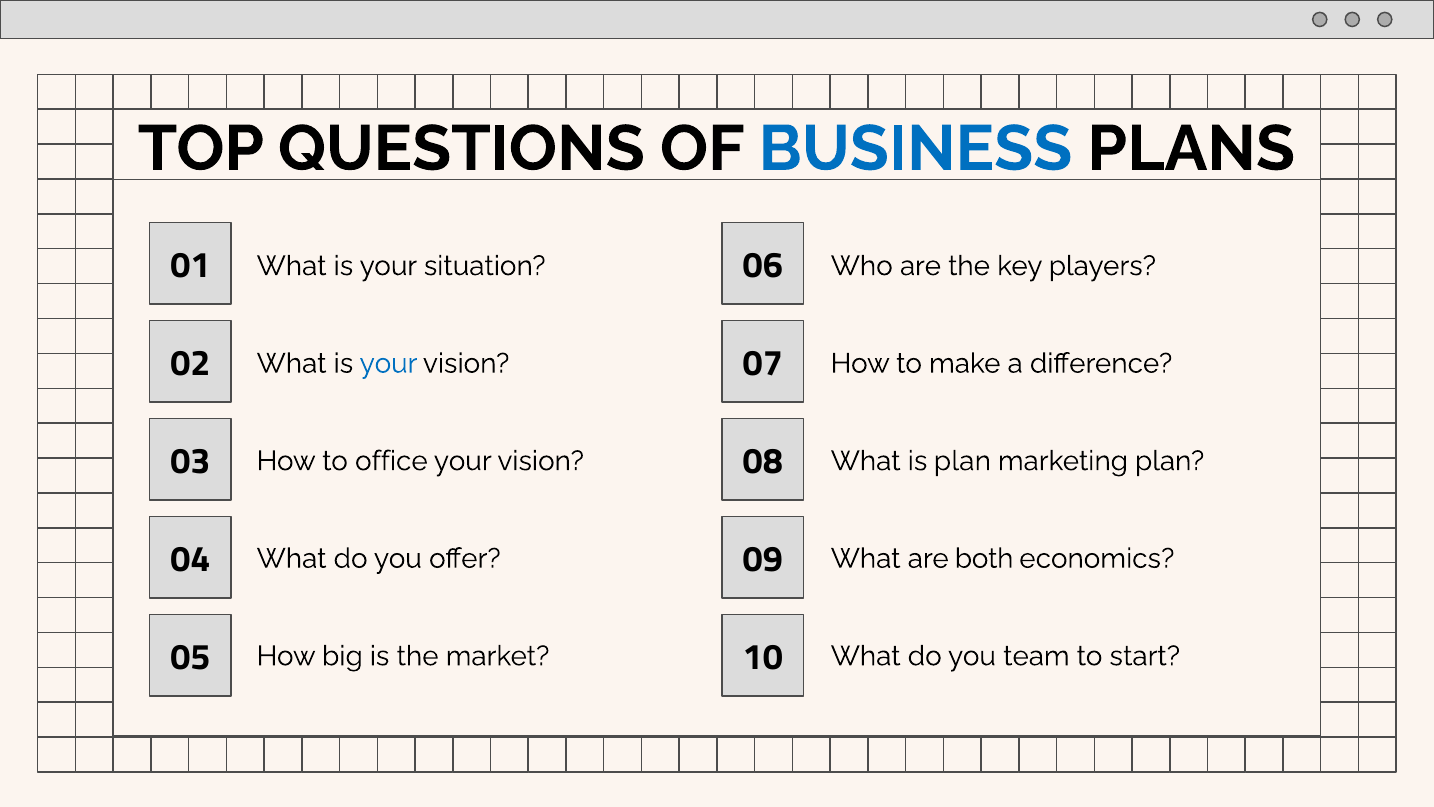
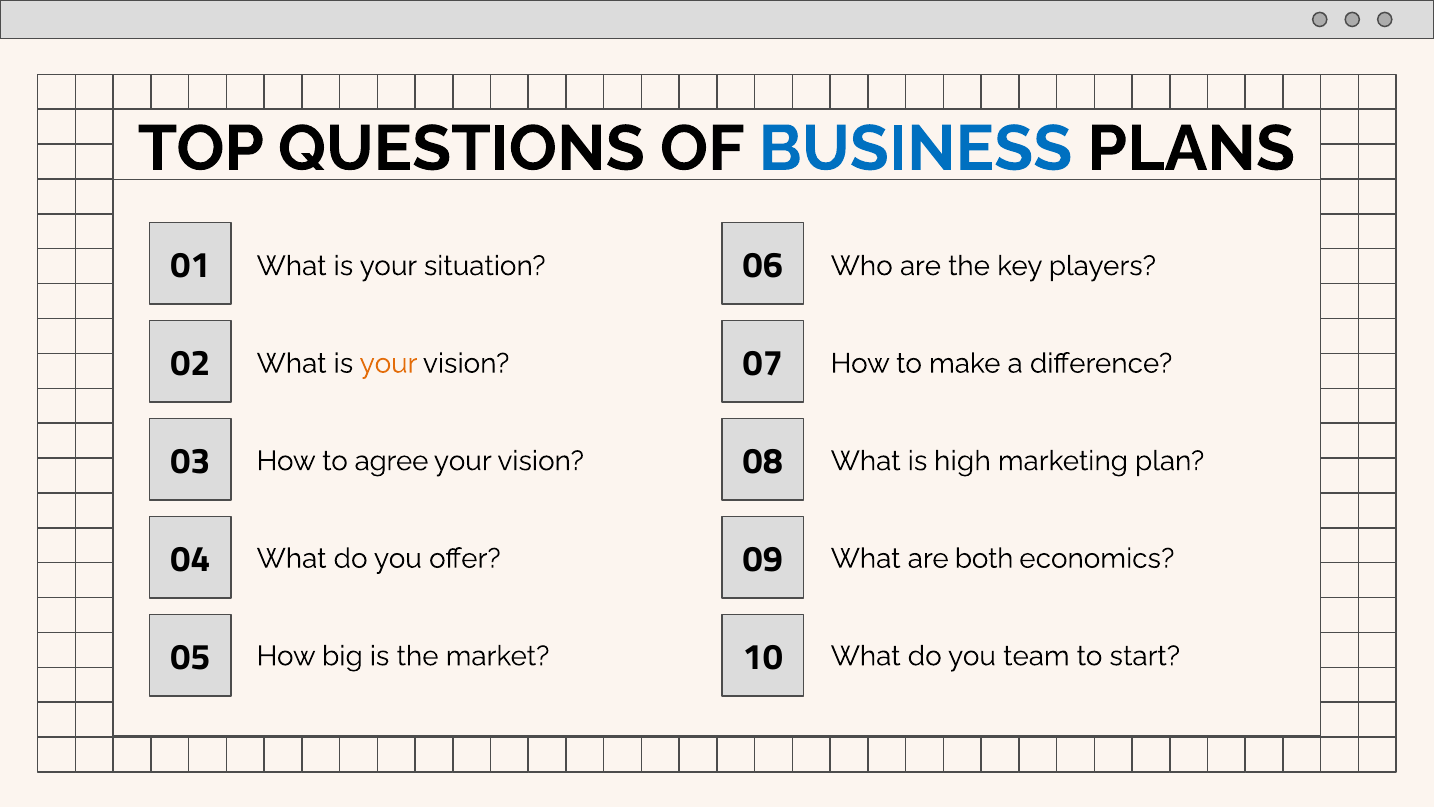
your at (388, 363) colour: blue -> orange
office: office -> agree
is plan: plan -> high
